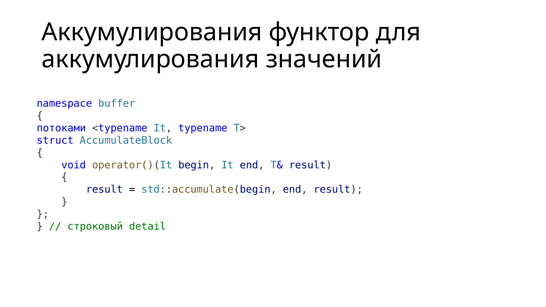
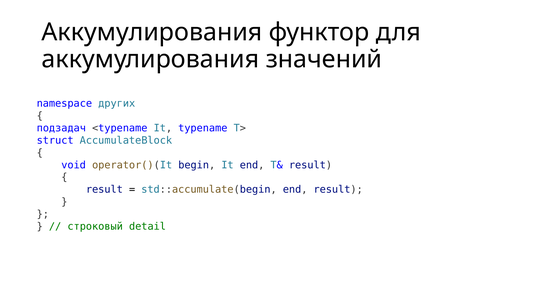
buffer: buffer -> других
потоками: потоками -> подзадач
